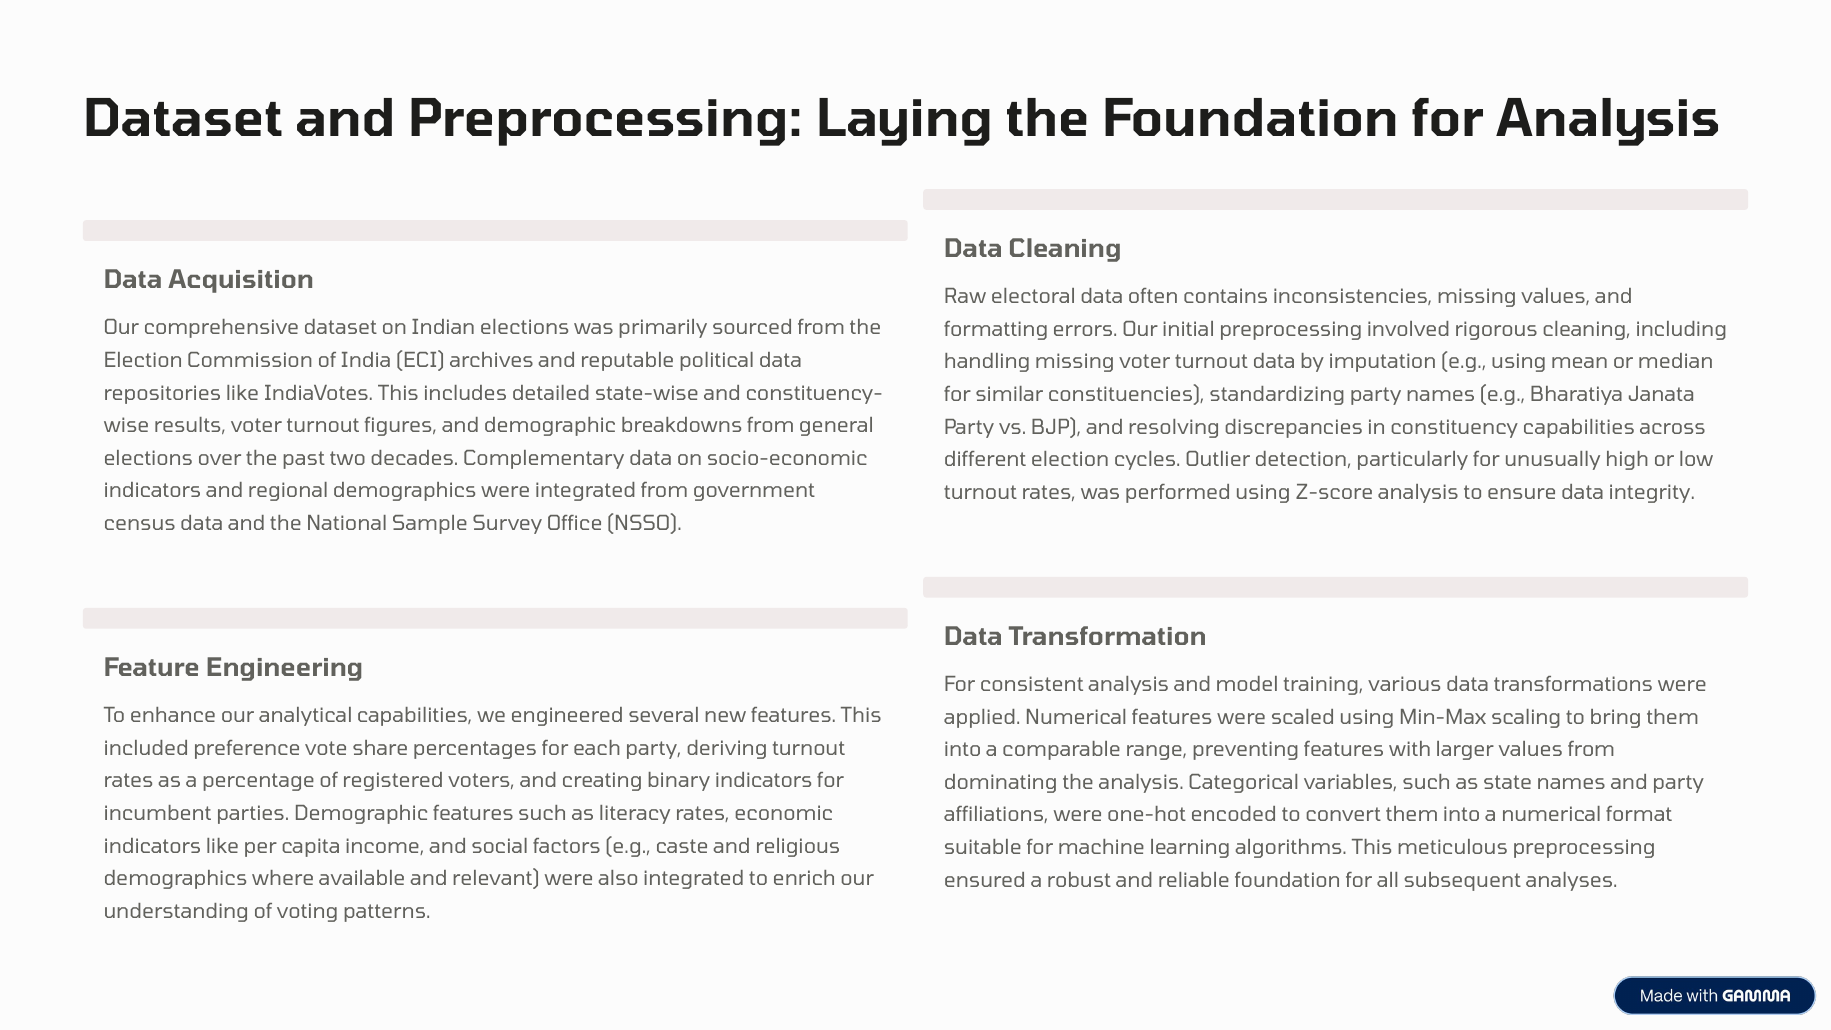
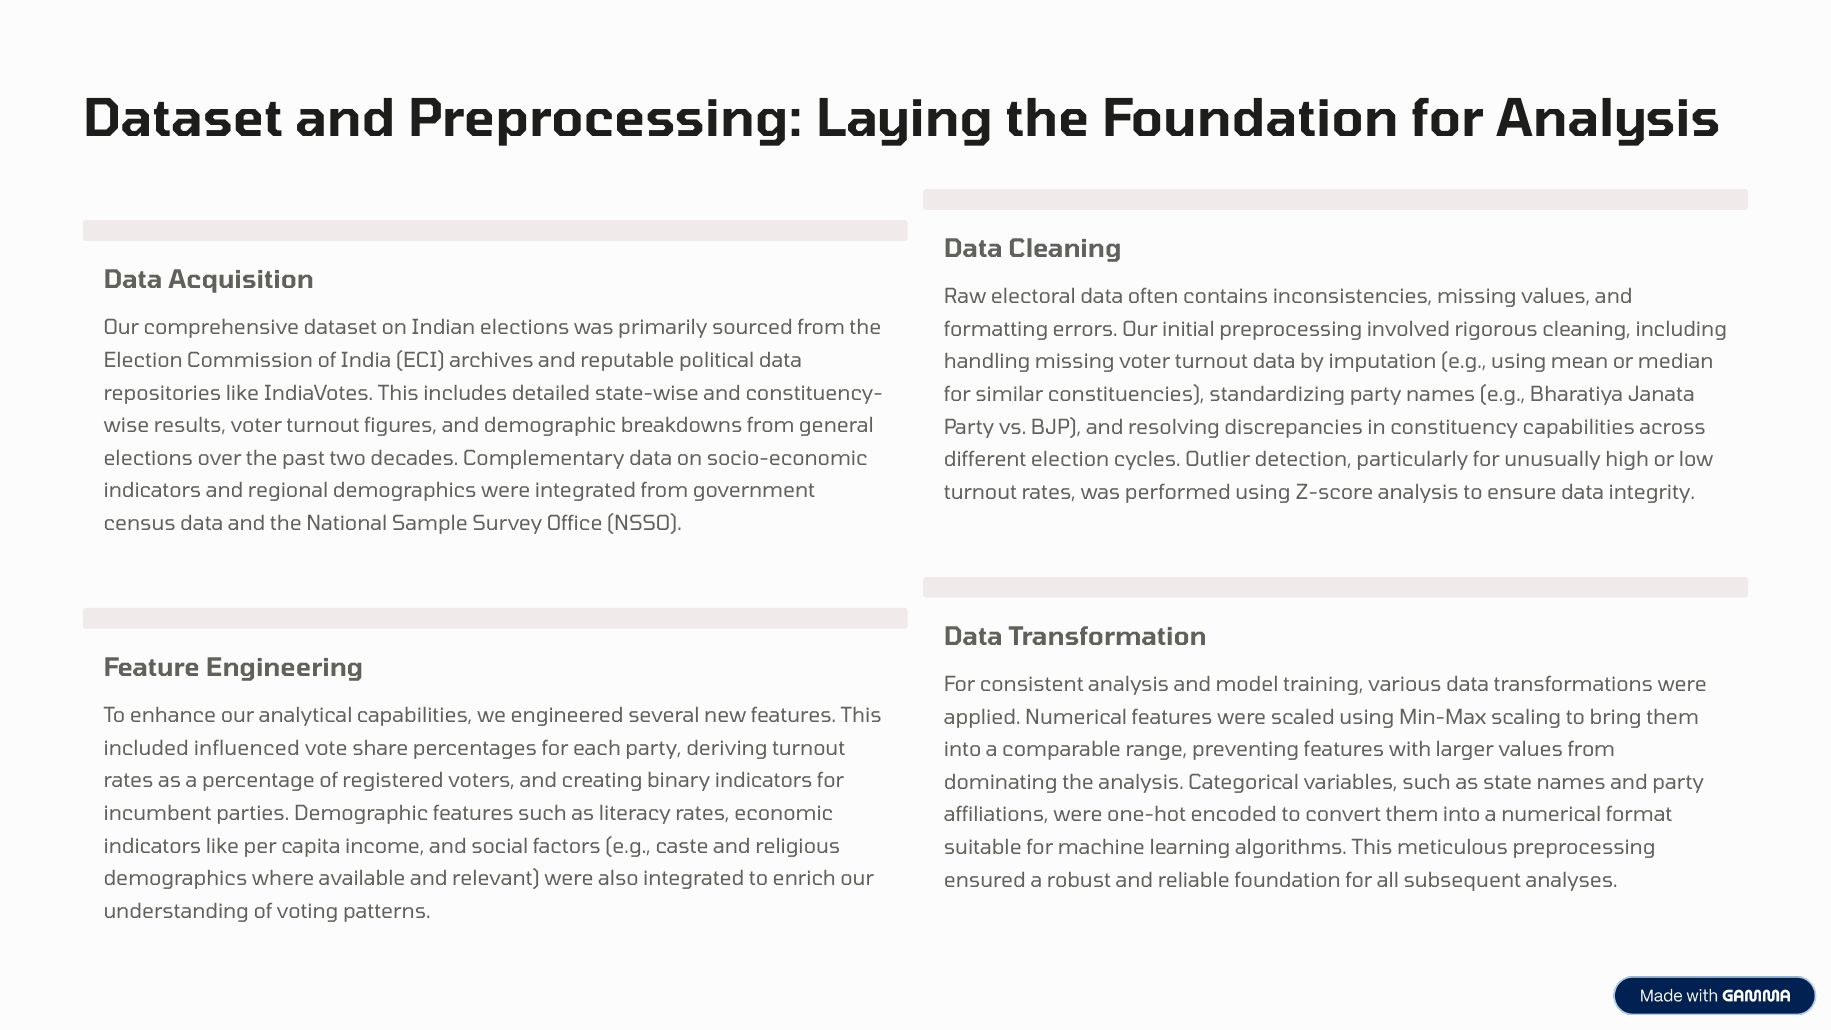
preference: preference -> influenced
